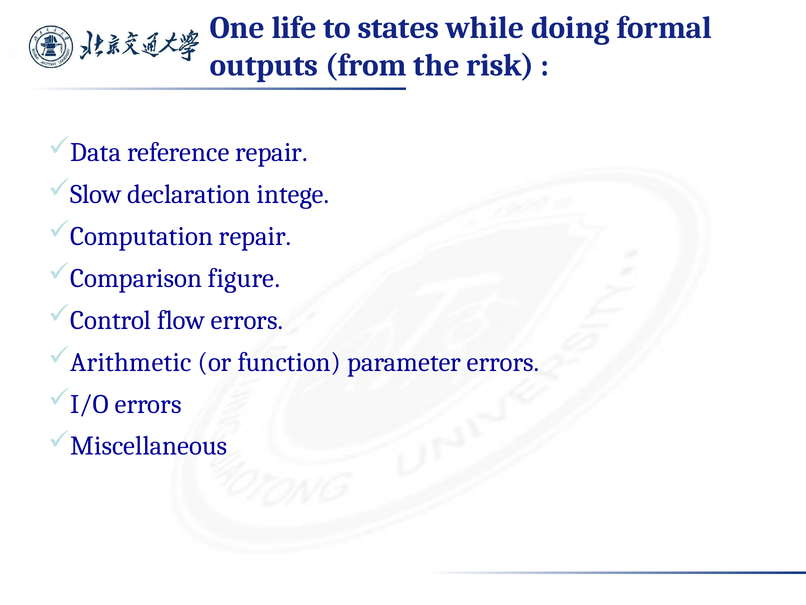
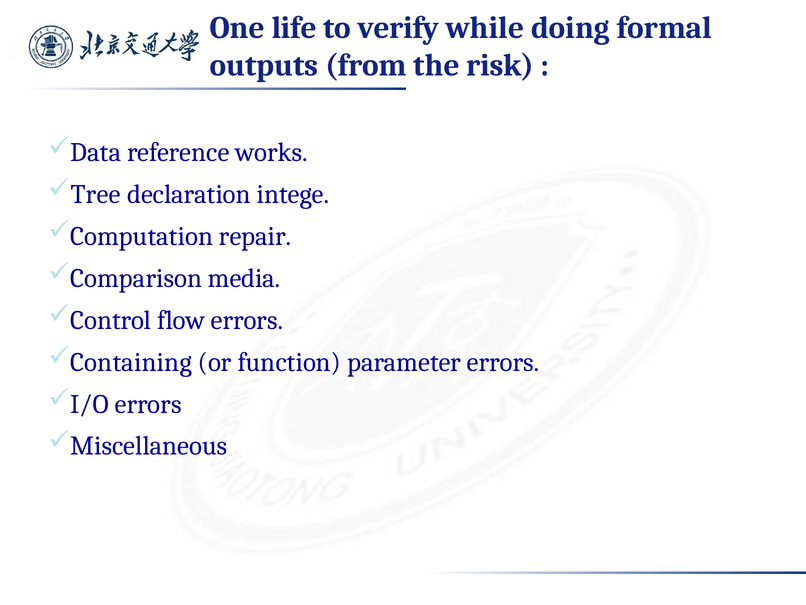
states: states -> verify
reference repair: repair -> works
Slow: Slow -> Tree
figure: figure -> media
Arithmetic: Arithmetic -> Containing
